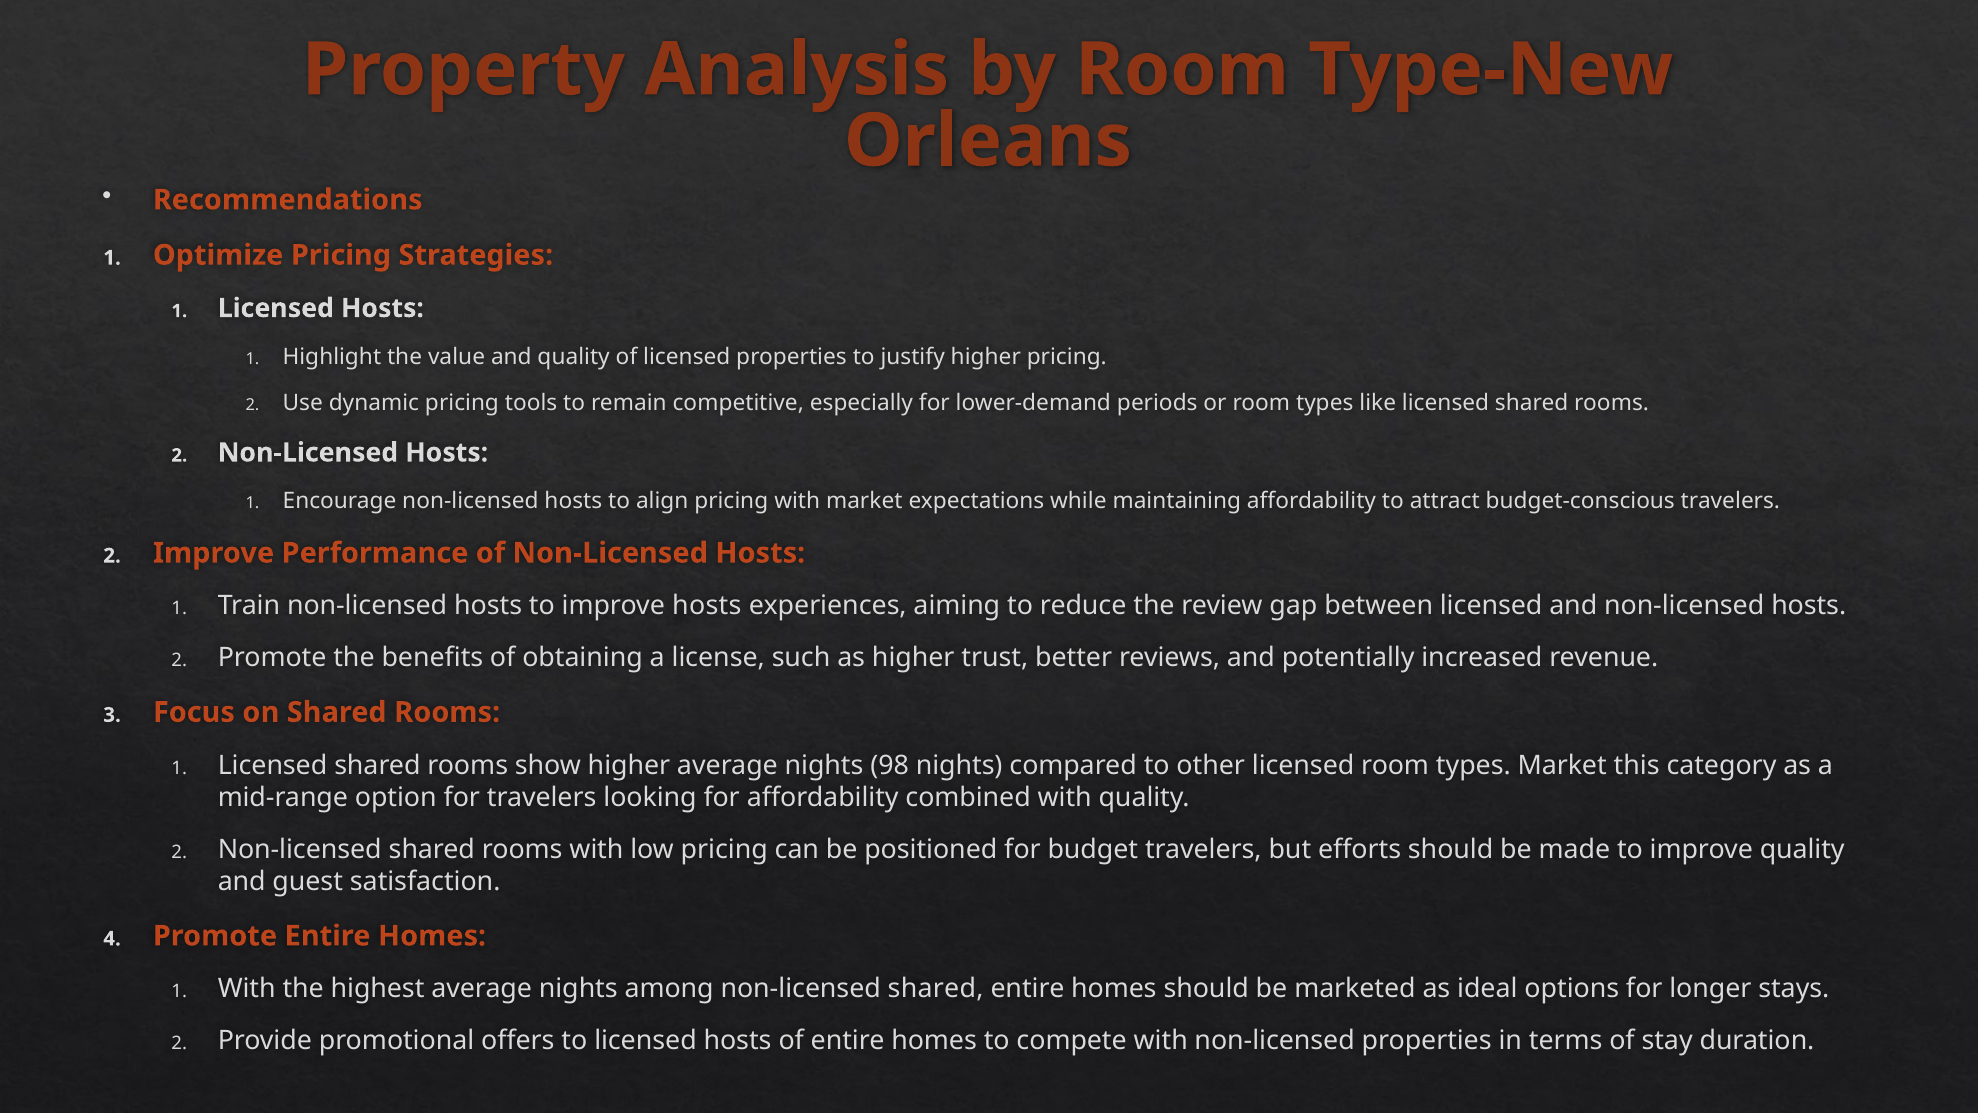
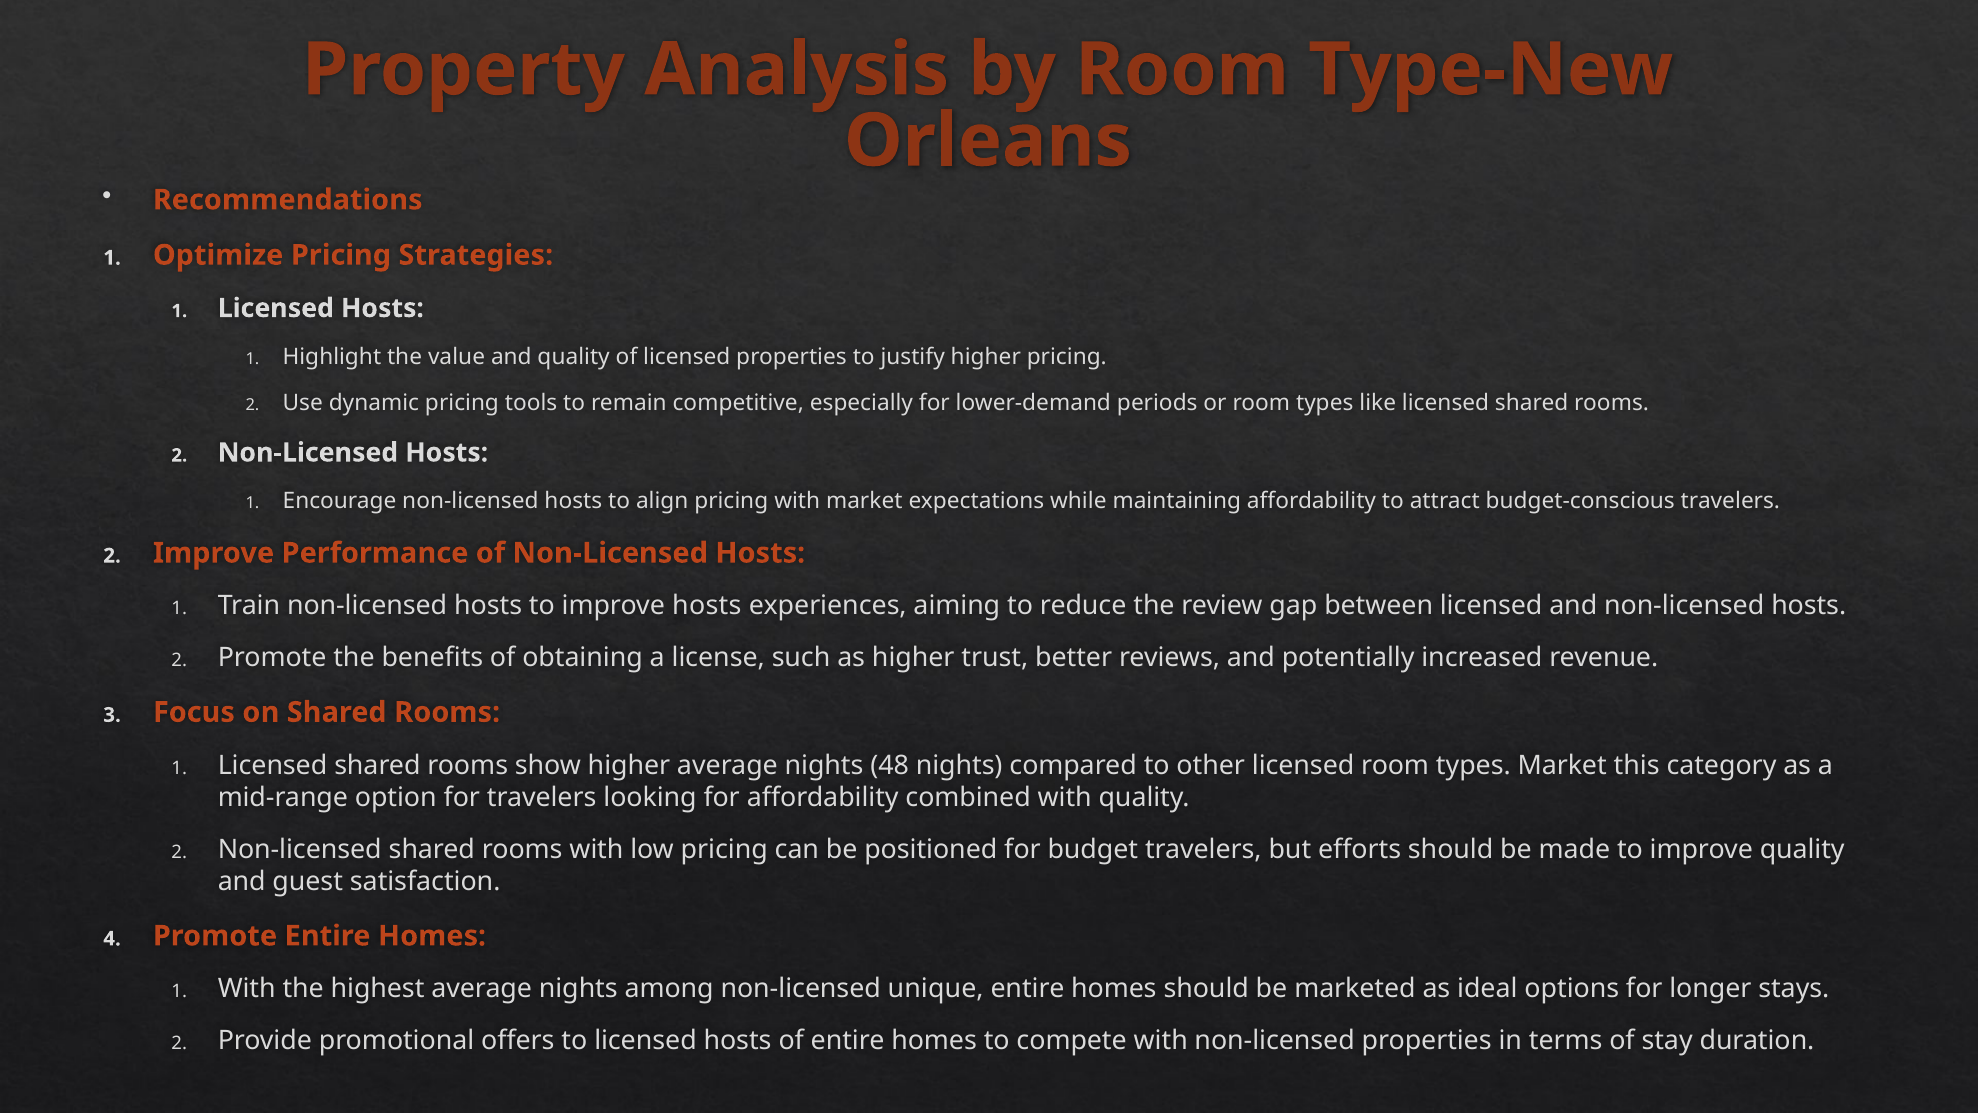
98: 98 -> 48
among non-licensed shared: shared -> unique
